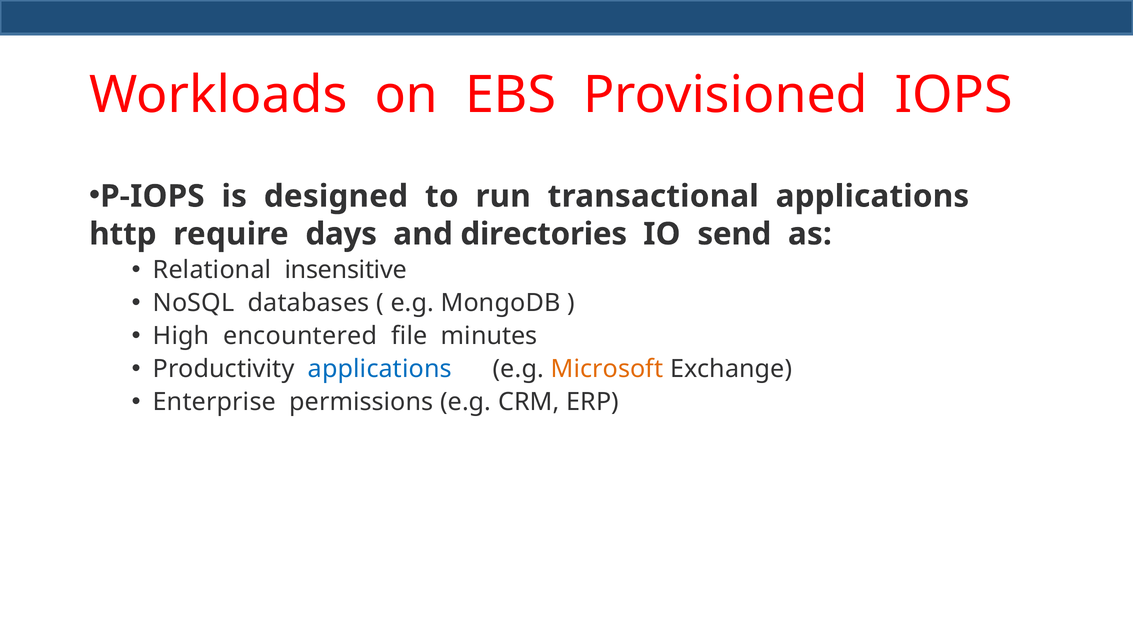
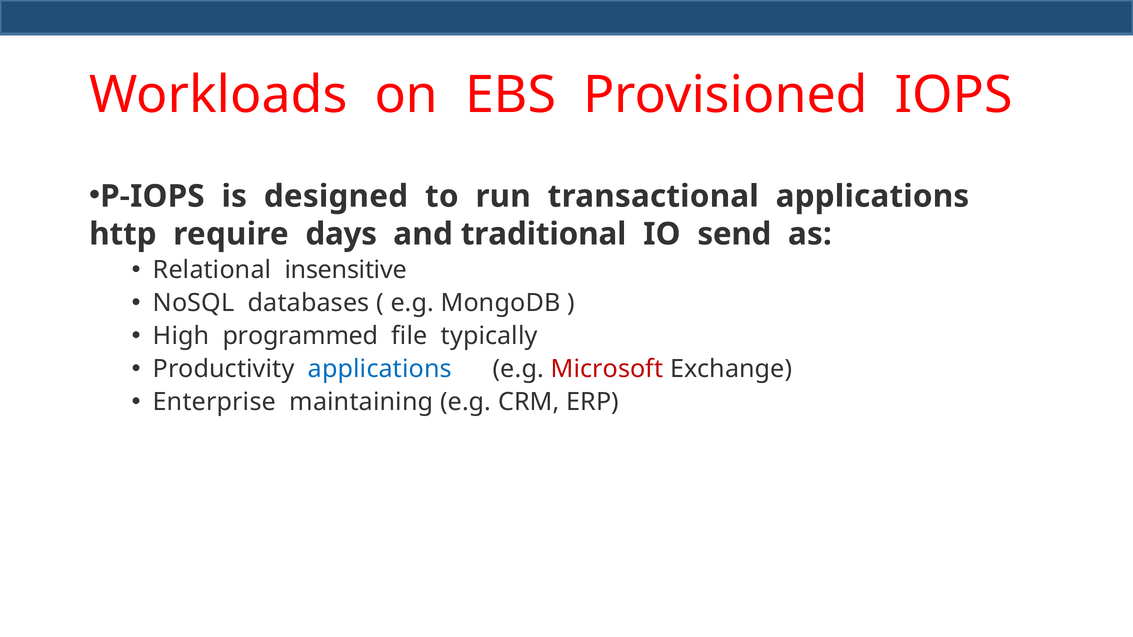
directories: directories -> traditional
encountered: encountered -> programmed
minutes: minutes -> typically
Microsoft colour: orange -> red
permissions: permissions -> maintaining
